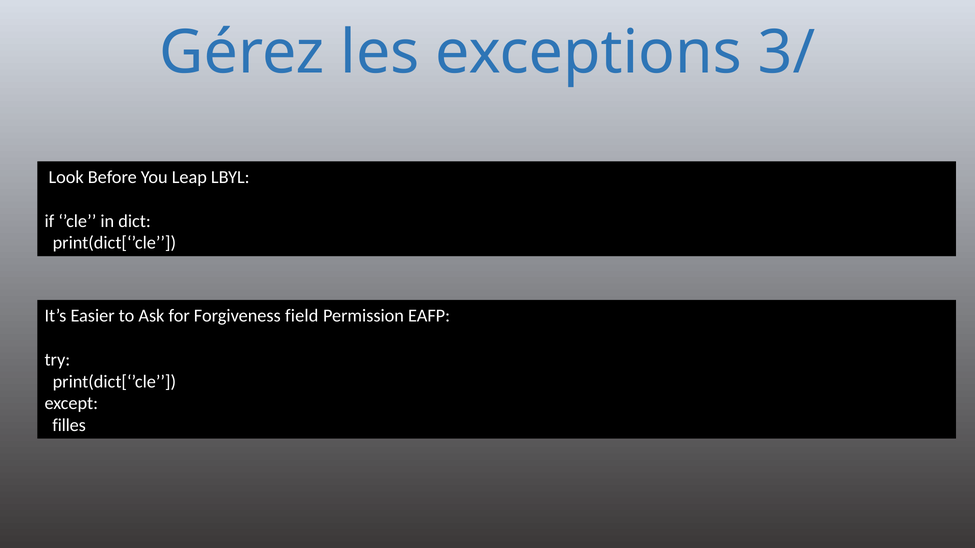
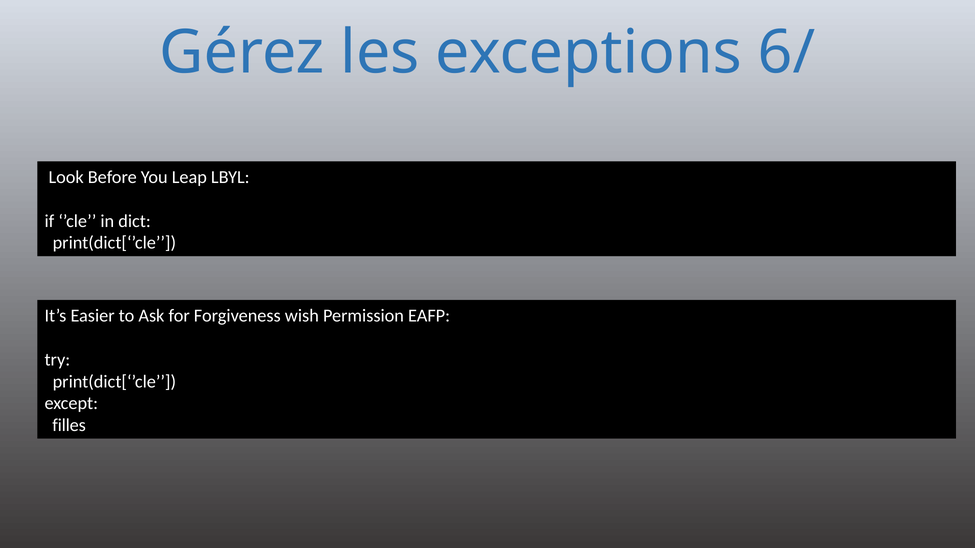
3/: 3/ -> 6/
field: field -> wish
